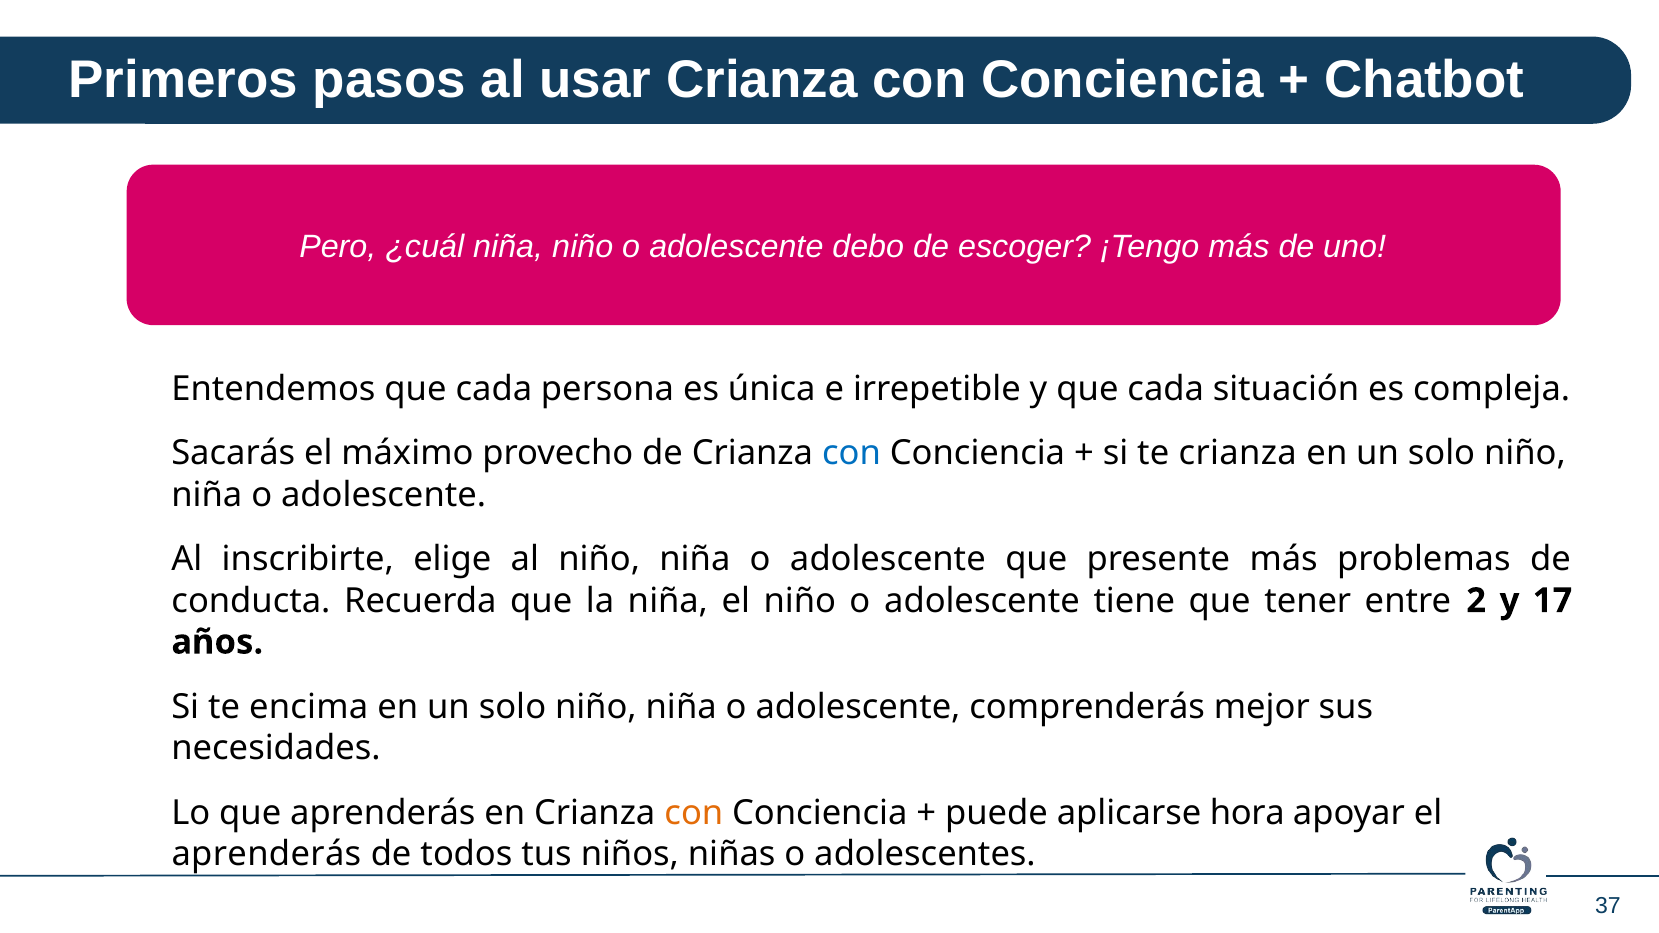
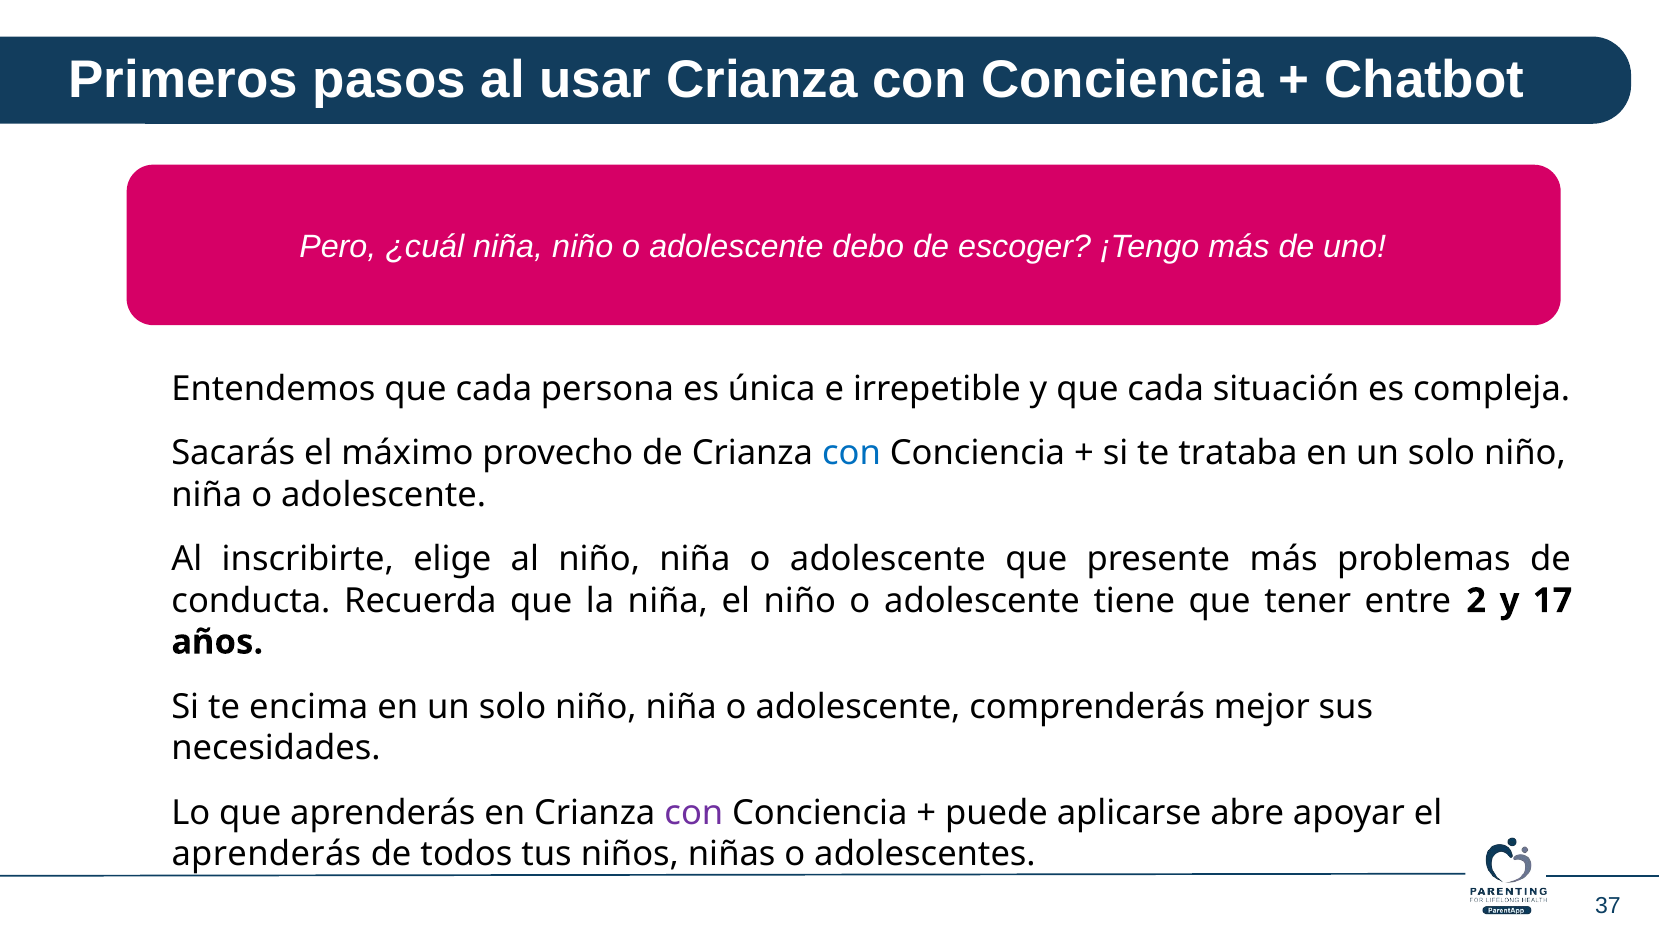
te crianza: crianza -> trataba
con at (694, 813) colour: orange -> purple
hora: hora -> abre
